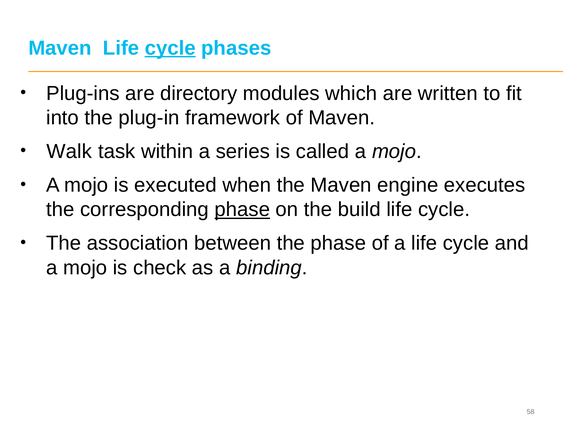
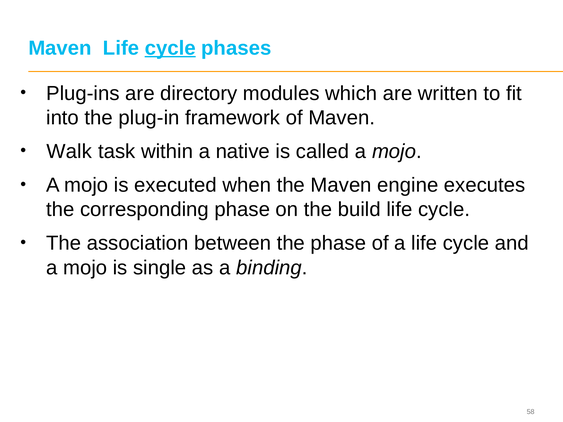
series: series -> native
phase at (242, 210) underline: present -> none
check: check -> single
